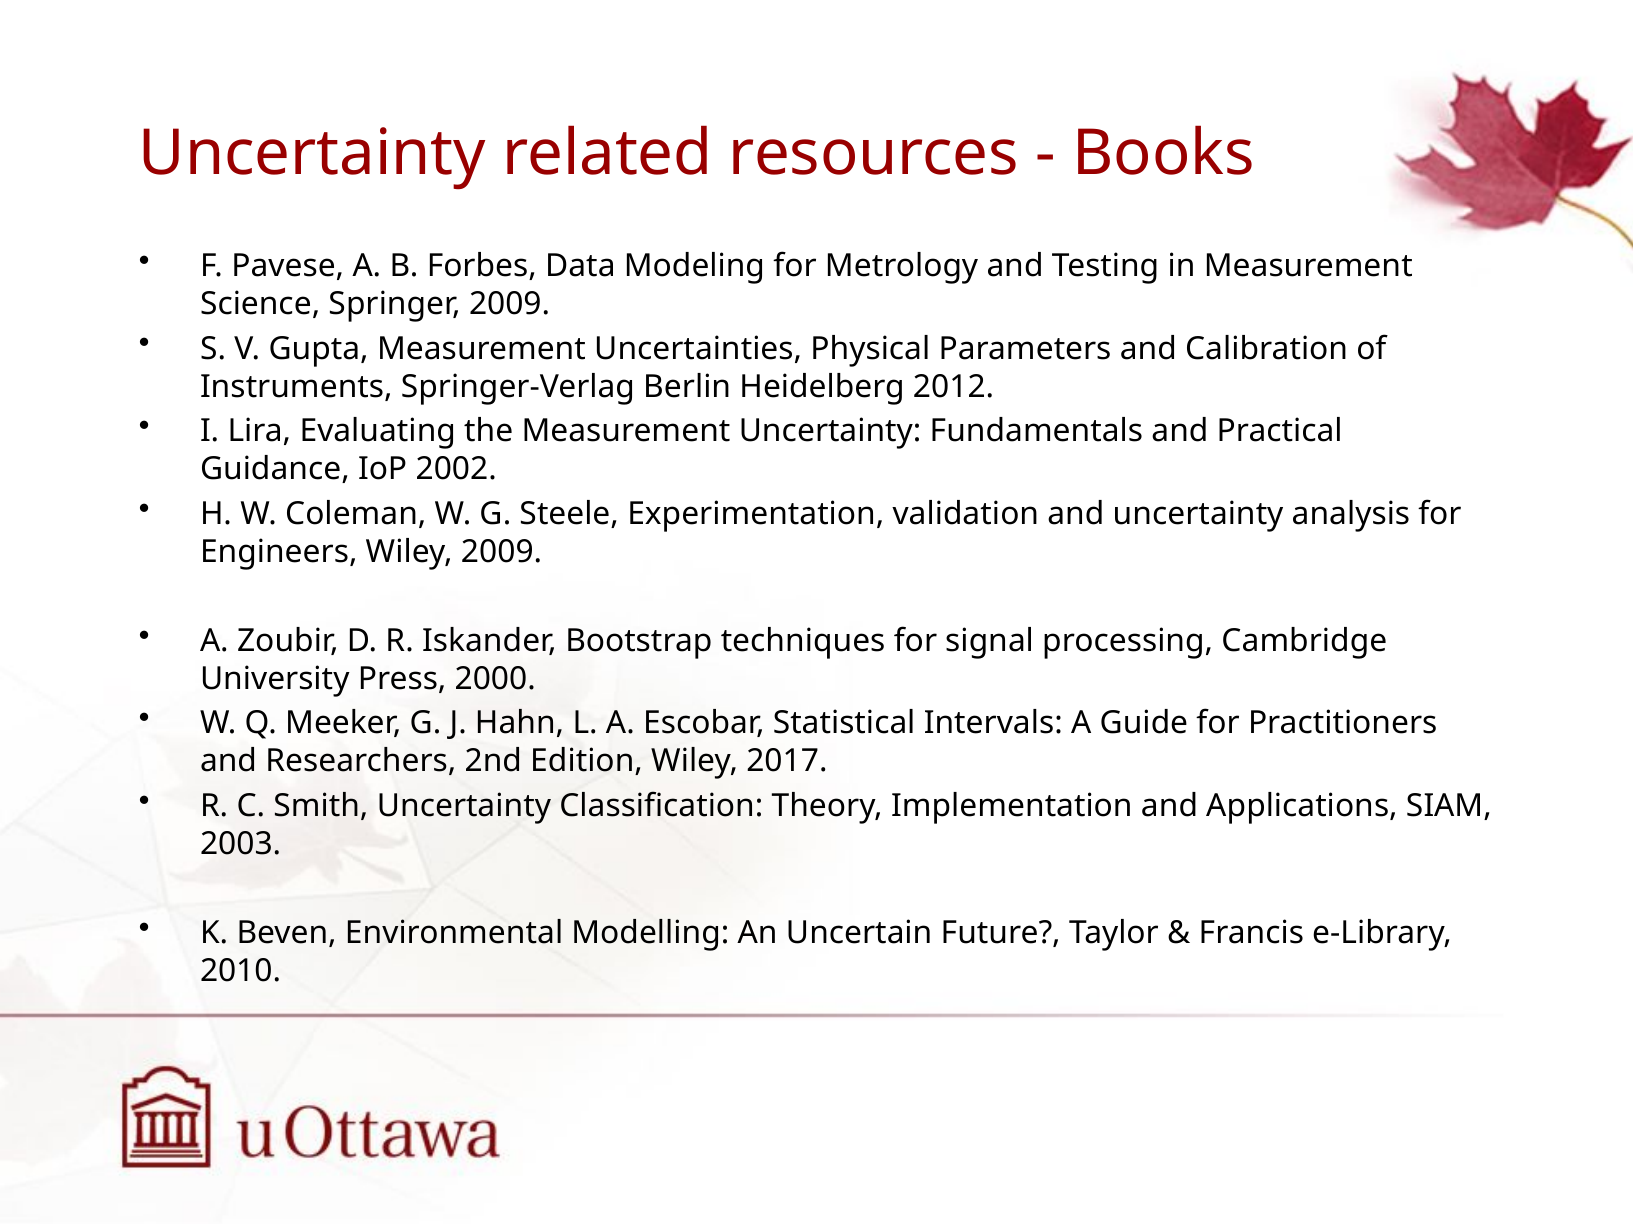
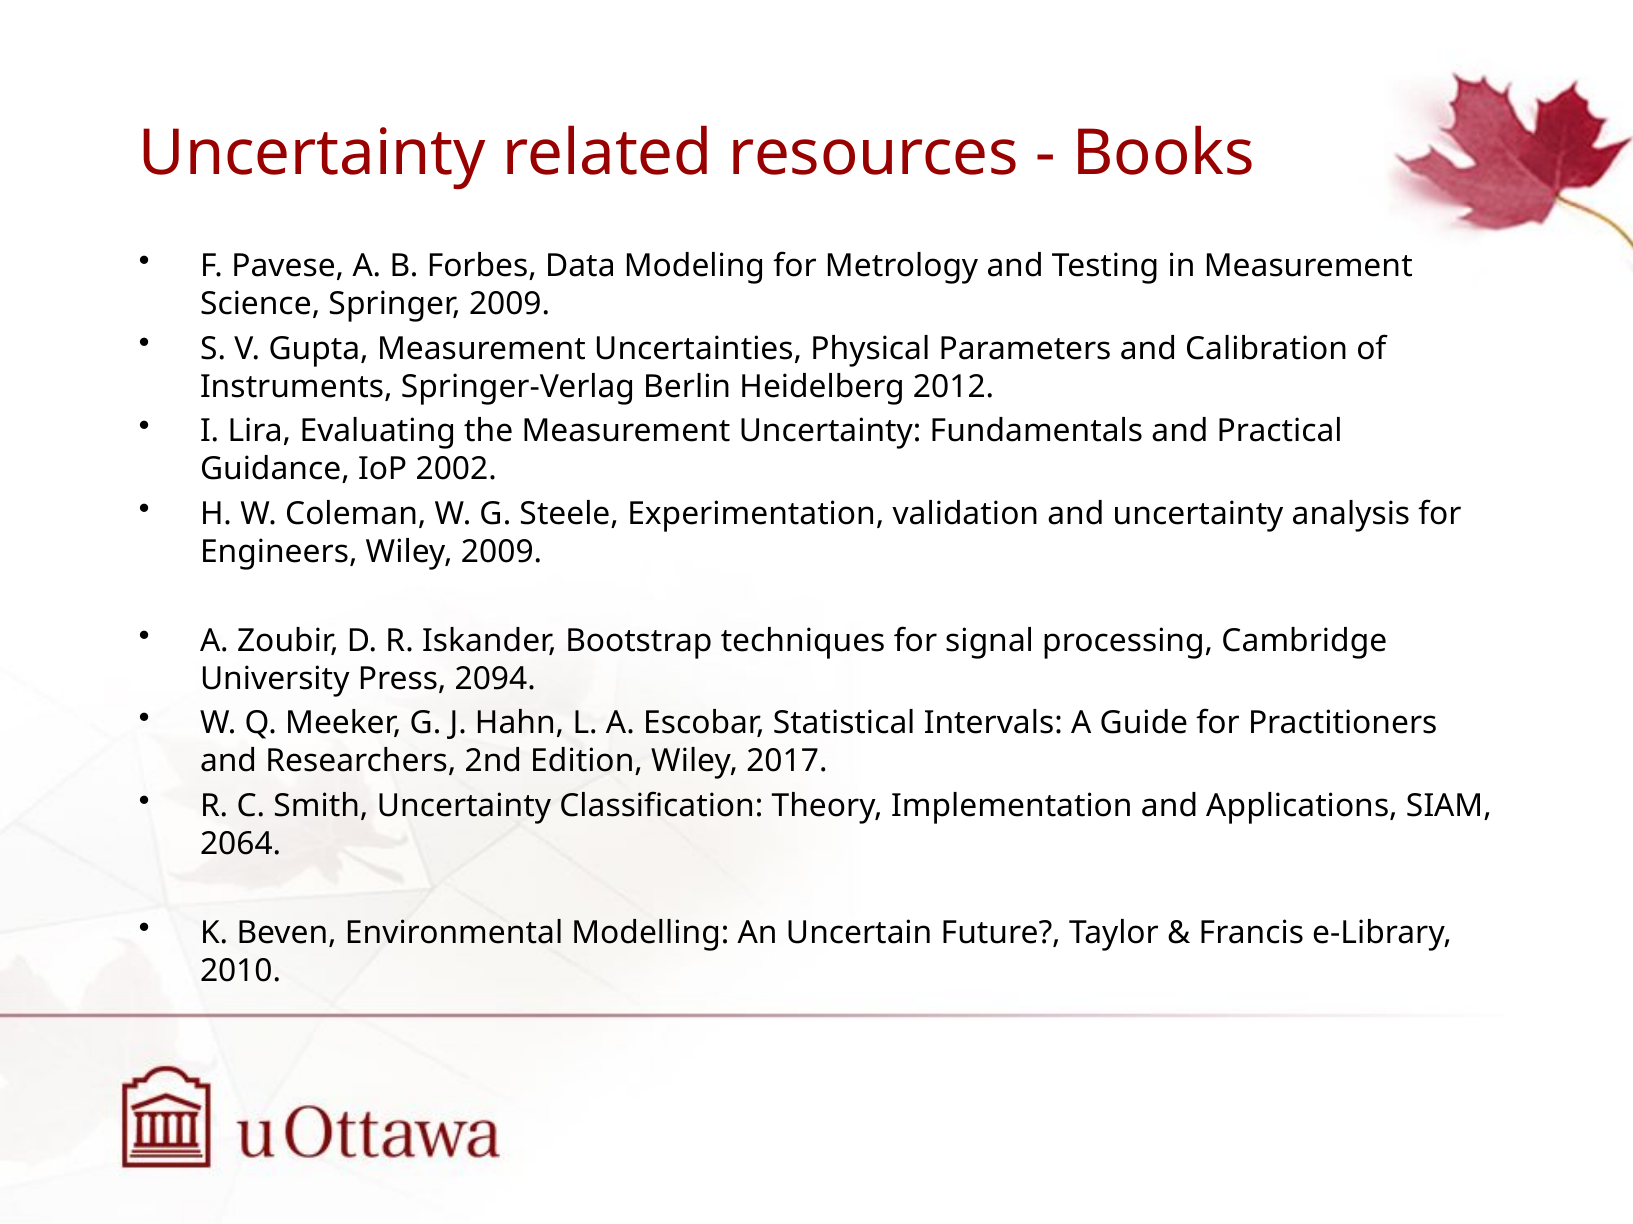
2000: 2000 -> 2094
2003: 2003 -> 2064
